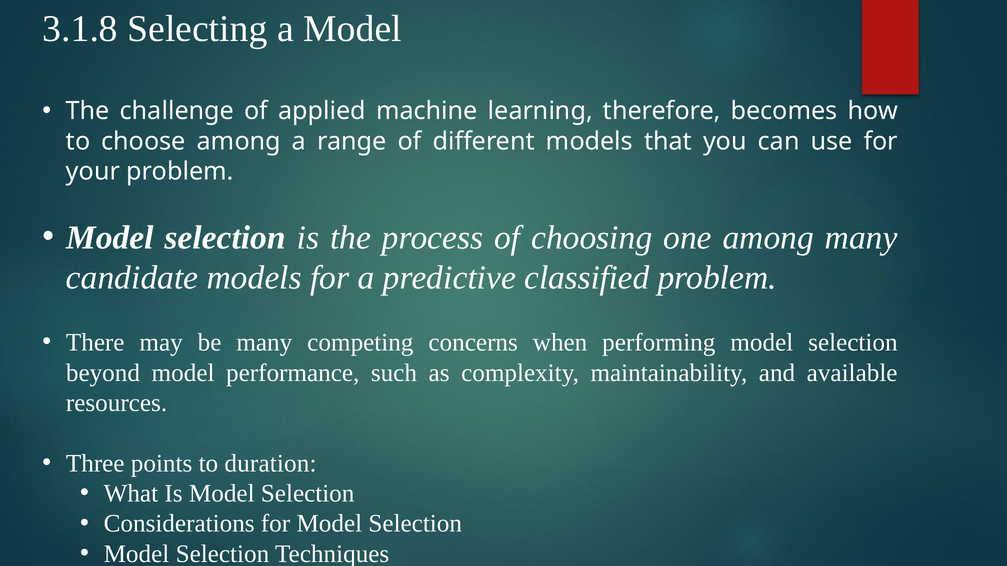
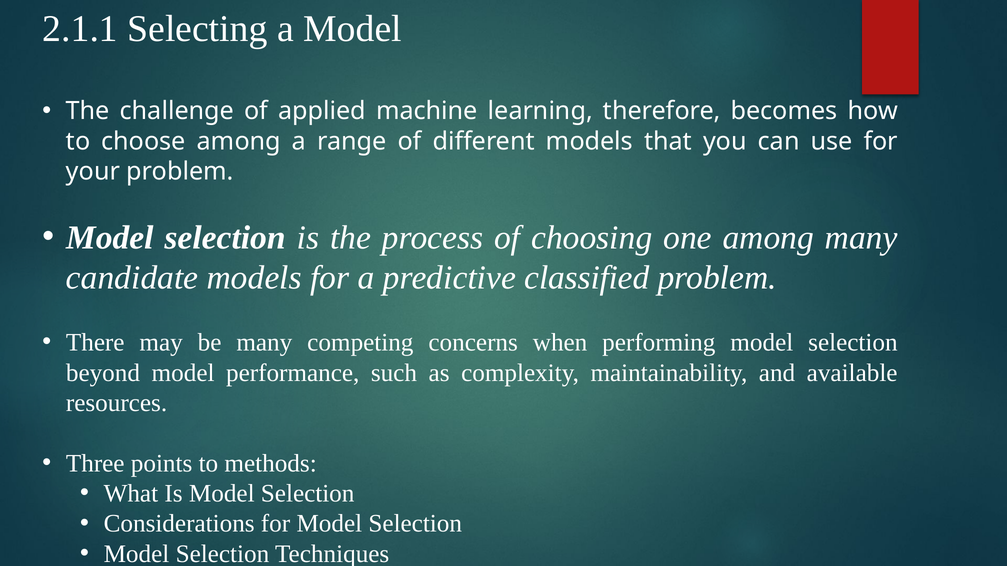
3.1.8: 3.1.8 -> 2.1.1
duration: duration -> methods
